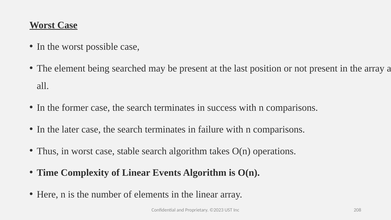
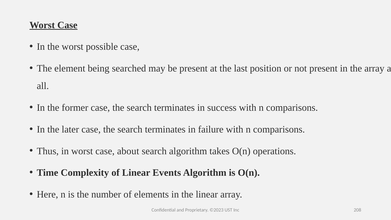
stable: stable -> about
